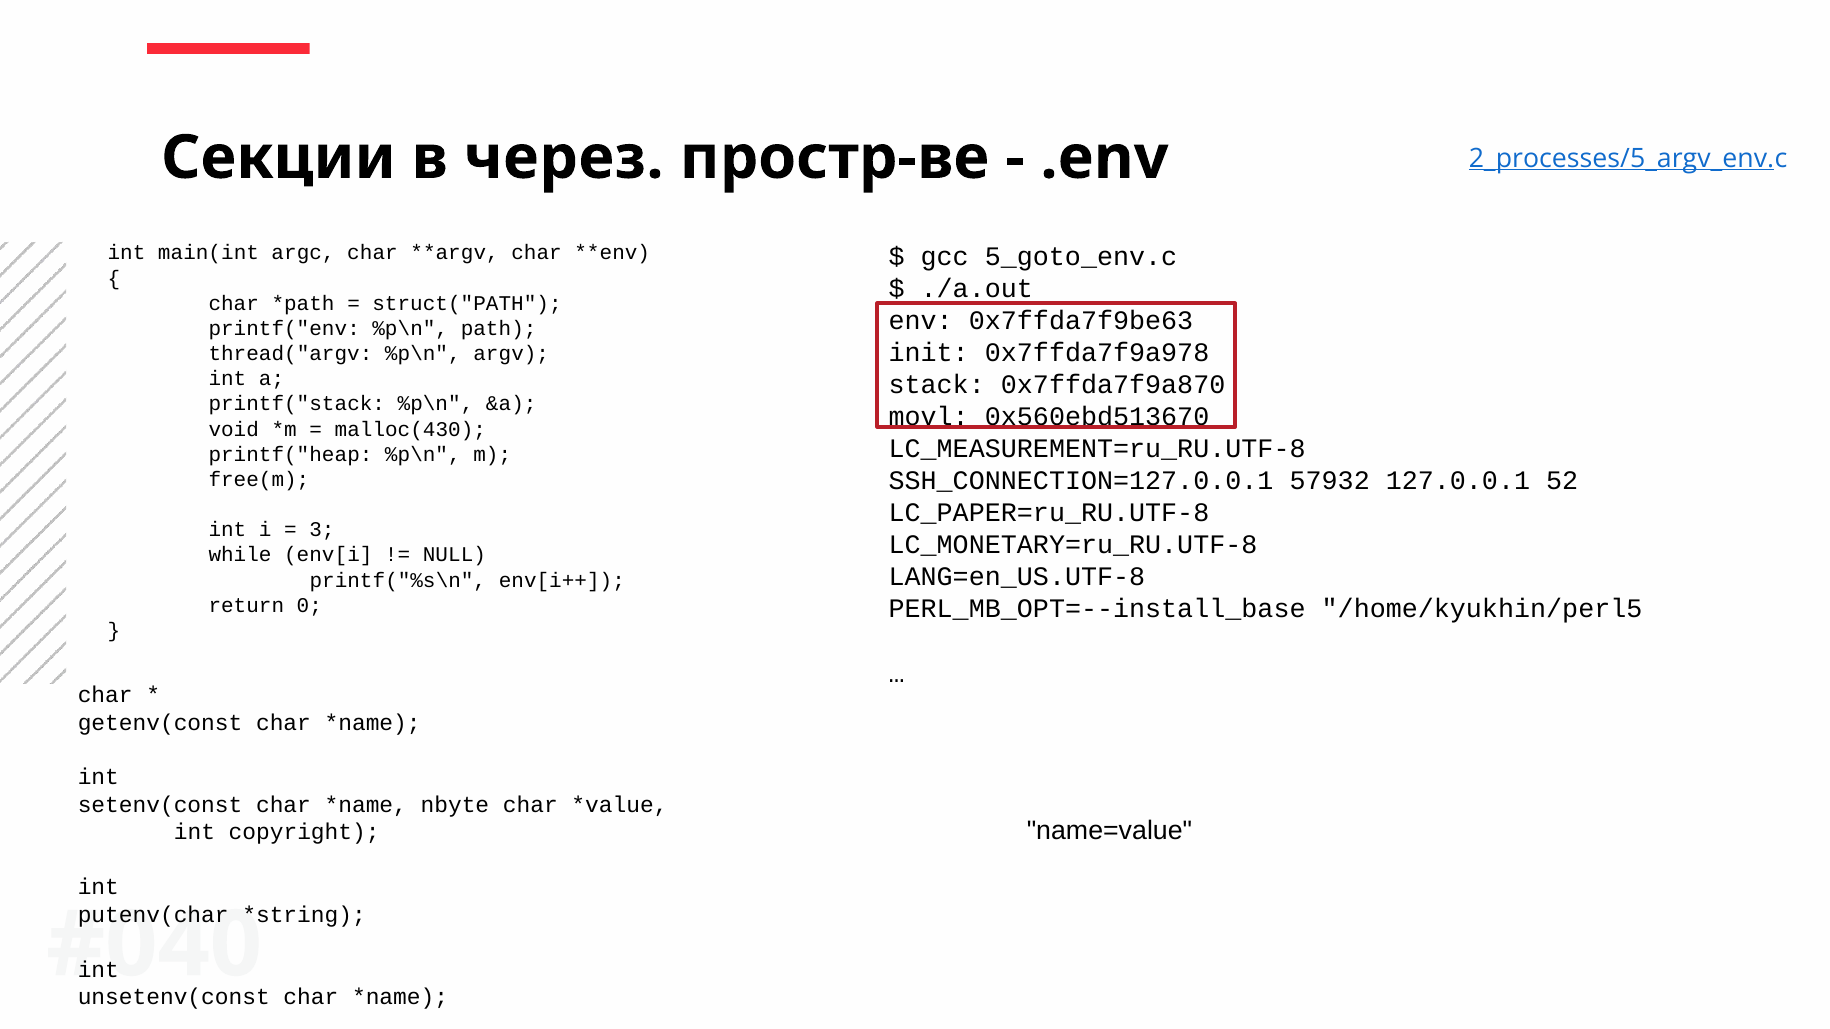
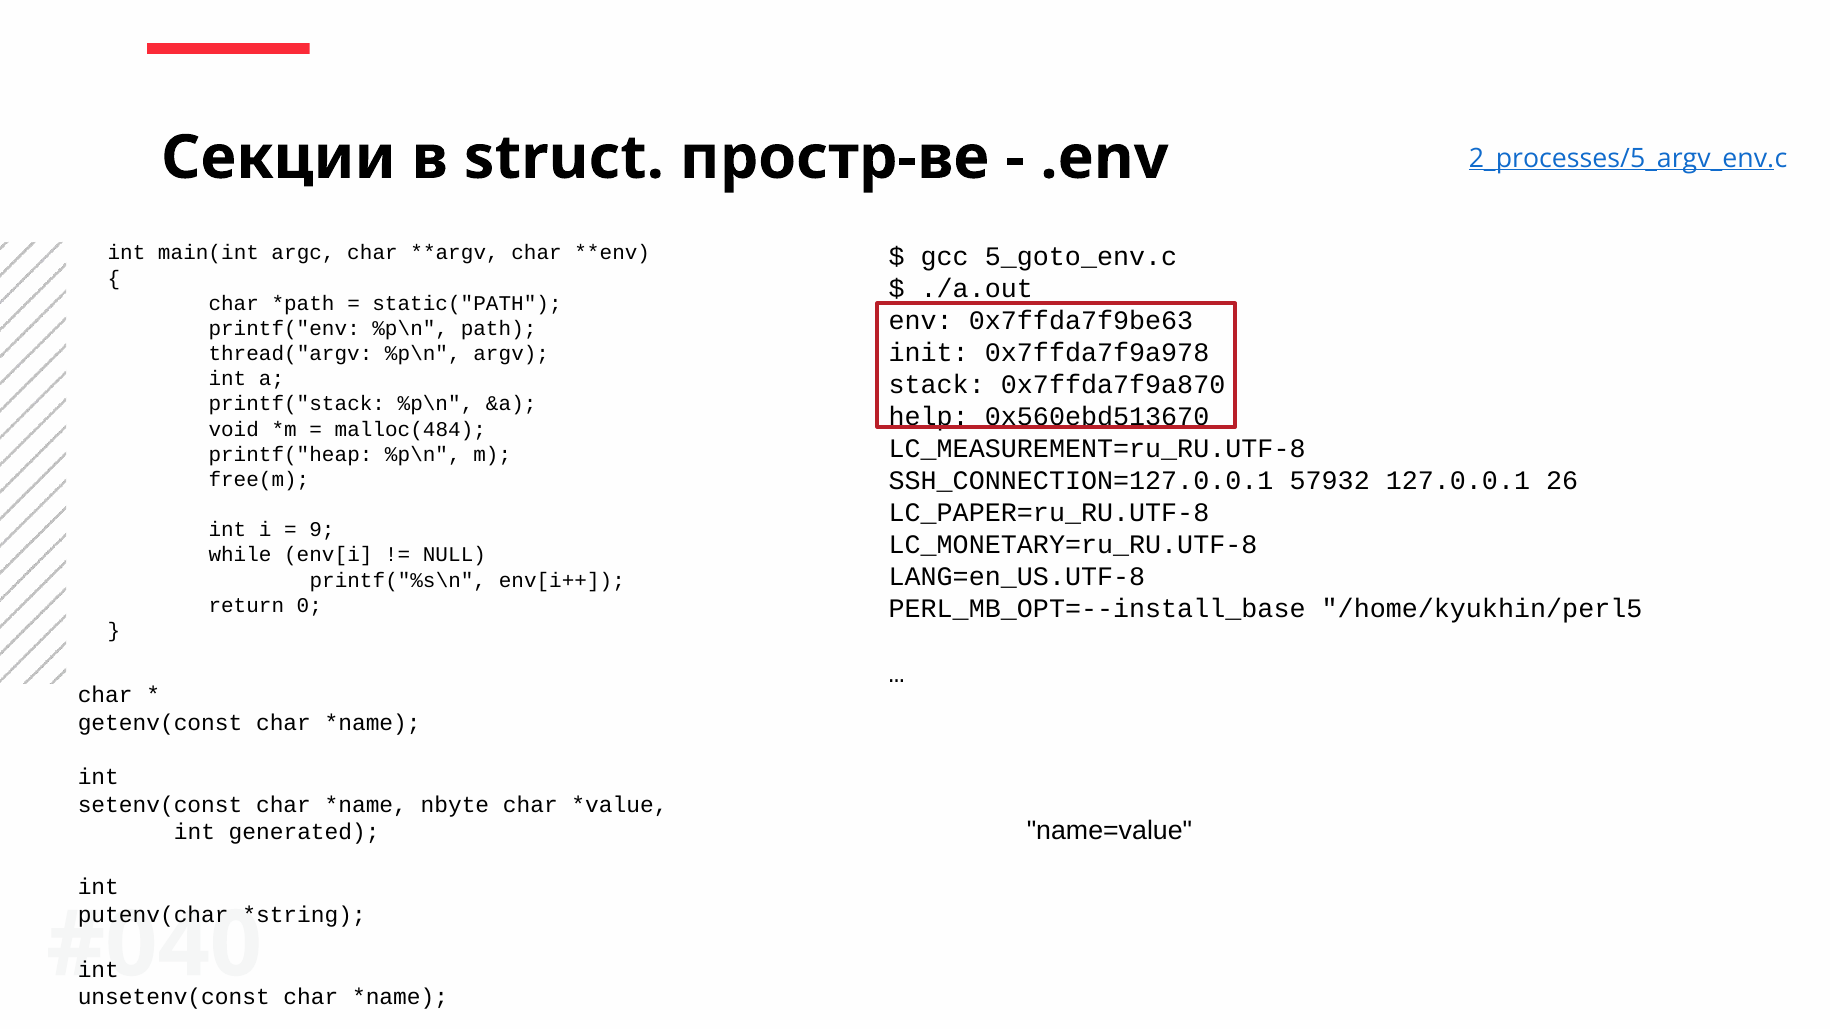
через: через -> struct
struct("PATH: struct("PATH -> static("PATH
movl: movl -> help
malloc(430: malloc(430 -> malloc(484
52: 52 -> 26
3: 3 -> 9
copyright: copyright -> generated
